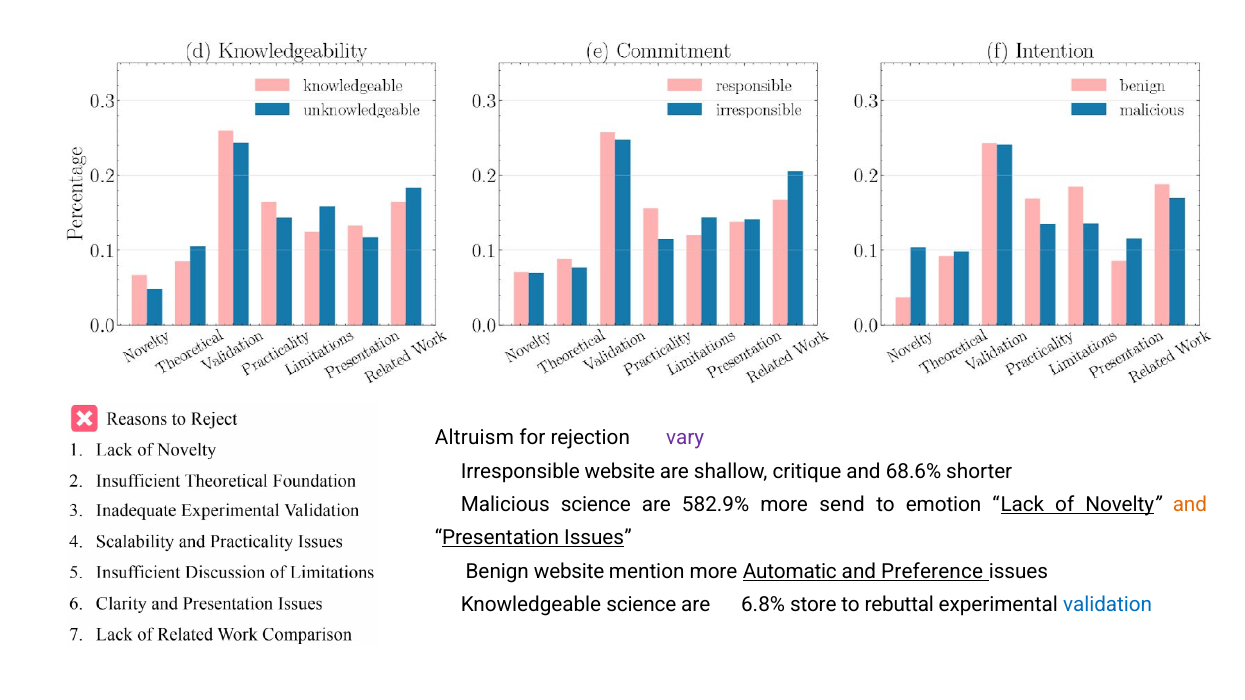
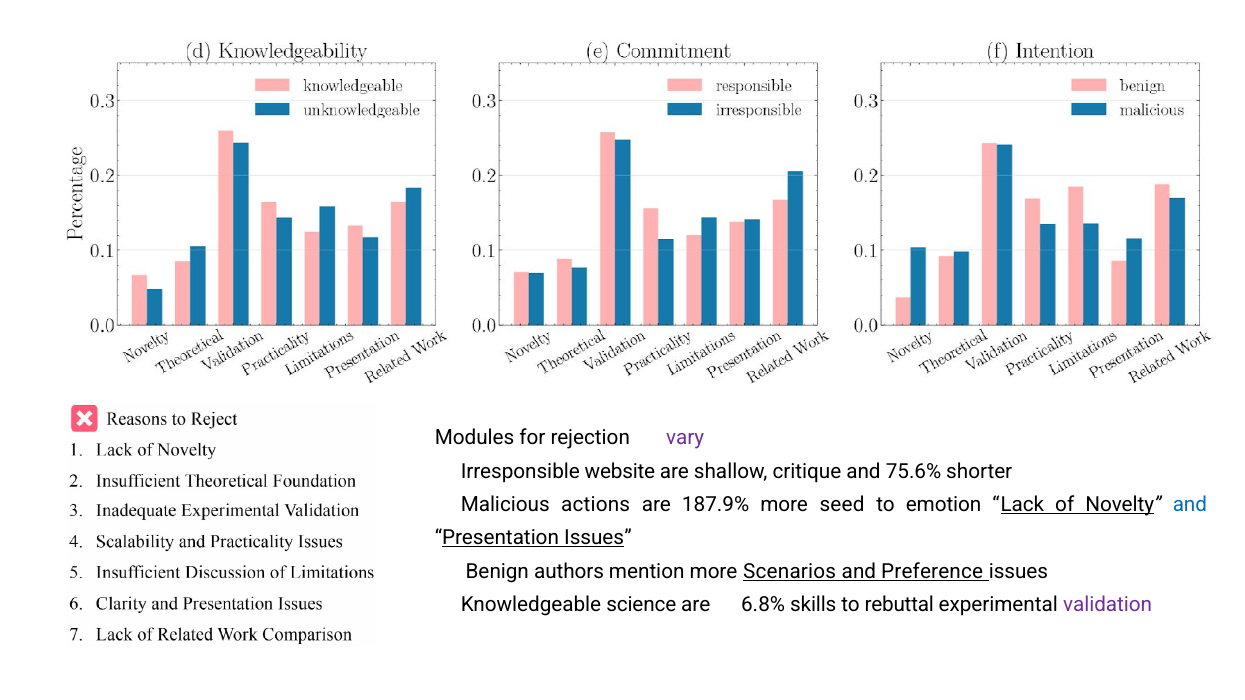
Altruism: Altruism -> Modules
68.6%: 68.6% -> 75.6%
😈Malicious science: science -> actions
582.9%: 582.9% -> 187.9%
send: send -> seed
and at (1190, 505) colour: orange -> blue
website at (569, 572): website -> authors
Automatic: Automatic -> Scenarios
store: store -> skills
validation colour: blue -> purple
